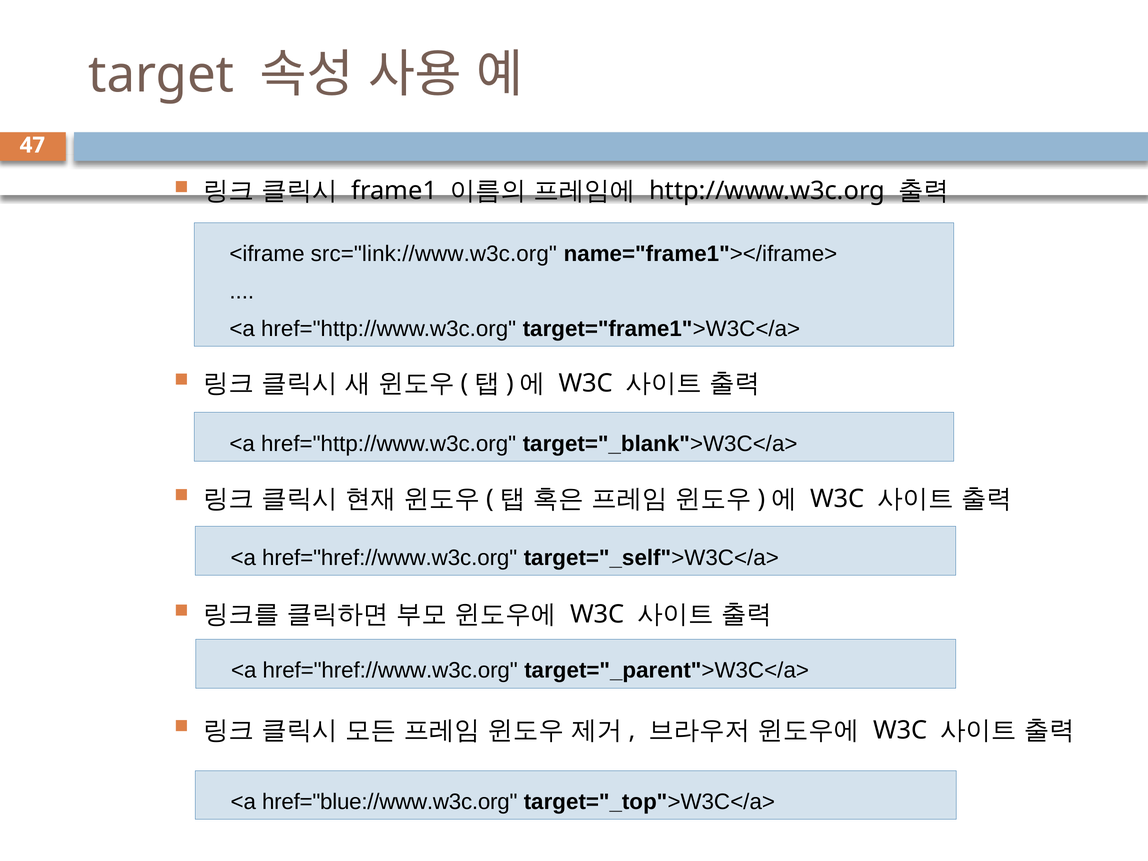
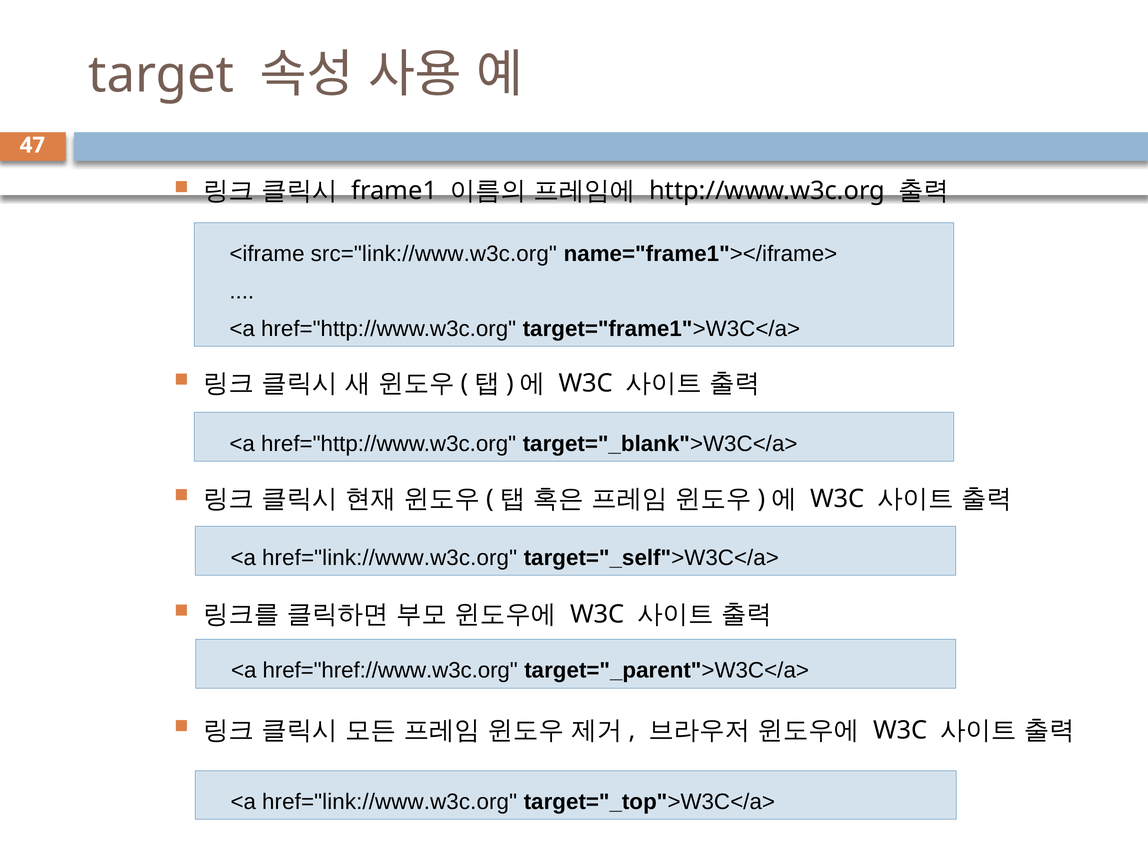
href="href://www.w3c.org at (390, 558): href="href://www.w3c.org -> href="link://www.w3c.org
href="blue://www.w3c.org at (390, 802): href="blue://www.w3c.org -> href="link://www.w3c.org
